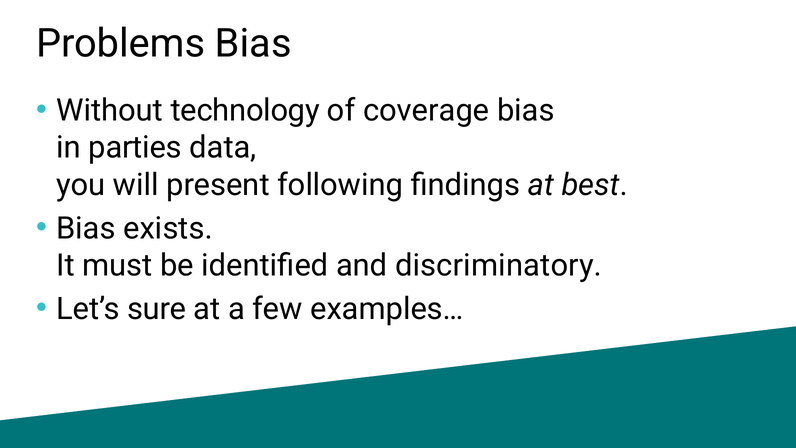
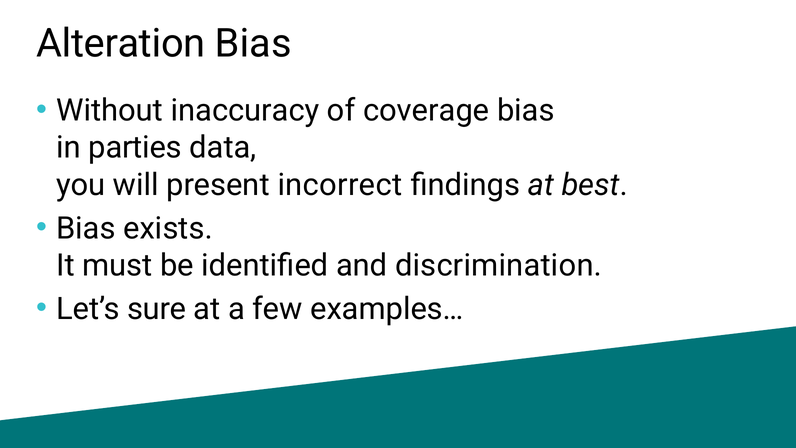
Problems: Problems -> Alteration
technology: technology -> inaccuracy
following: following -> incorrect
discriminatory: discriminatory -> discrimination
